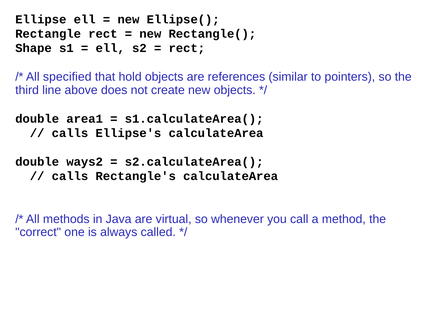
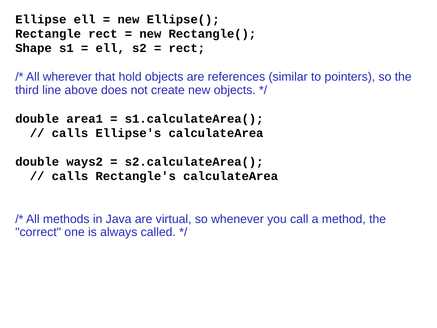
specified: specified -> wherever
